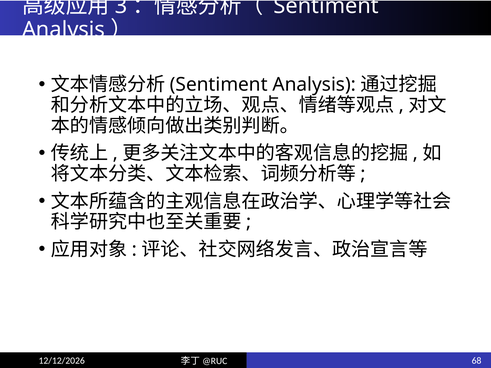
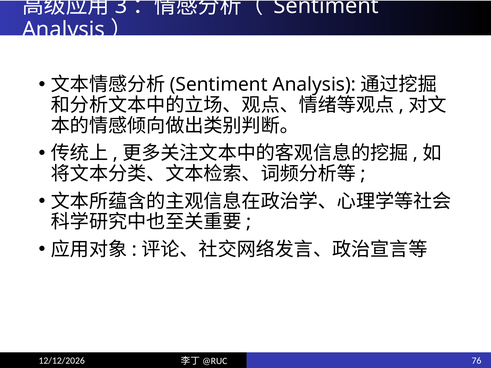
68: 68 -> 76
